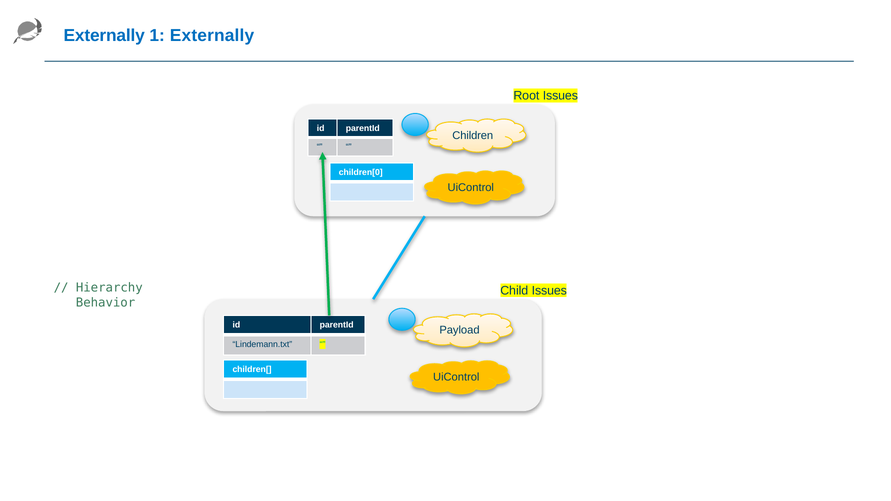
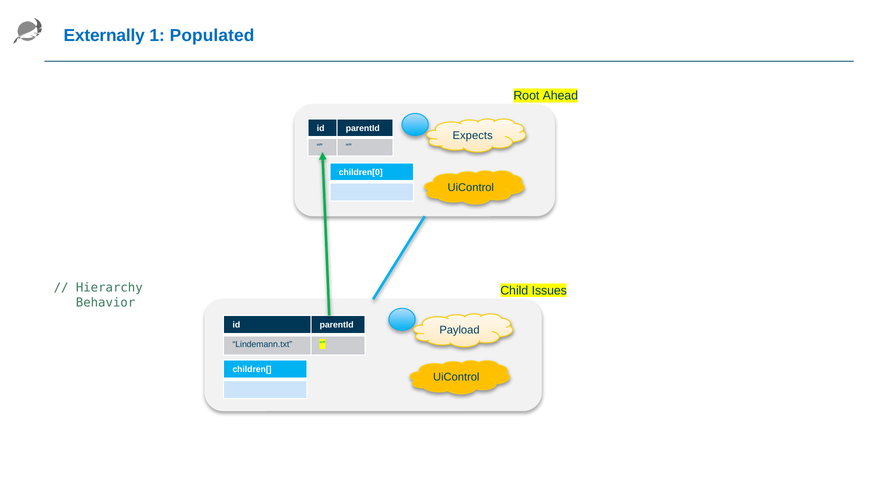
1 Externally: Externally -> Populated
Root Issues: Issues -> Ahead
Children: Children -> Expects
